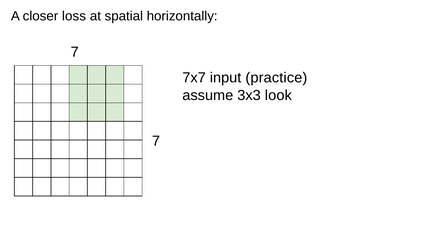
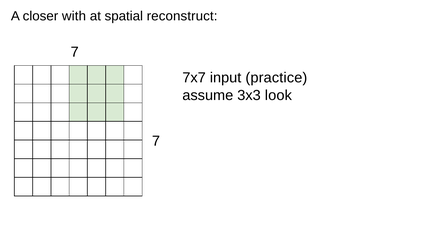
loss: loss -> with
horizontally: horizontally -> reconstruct
